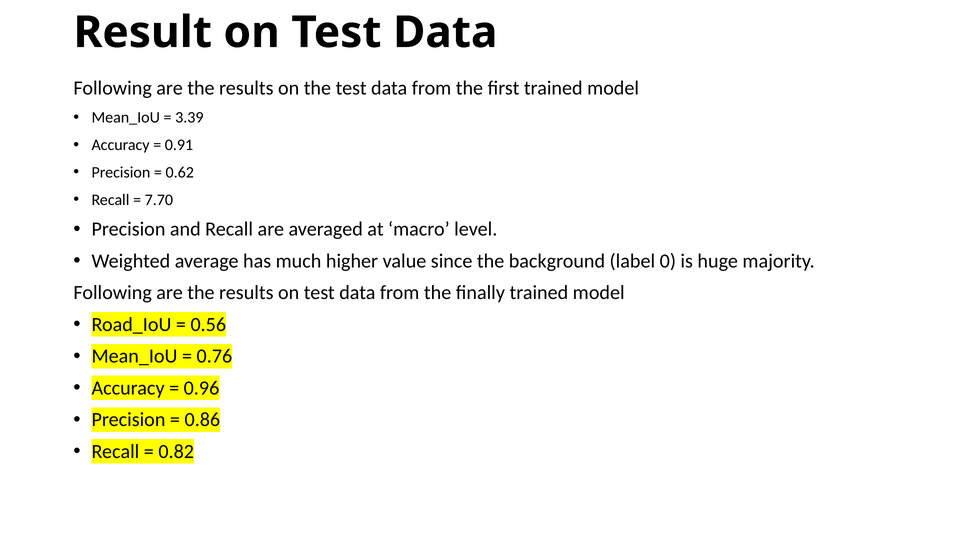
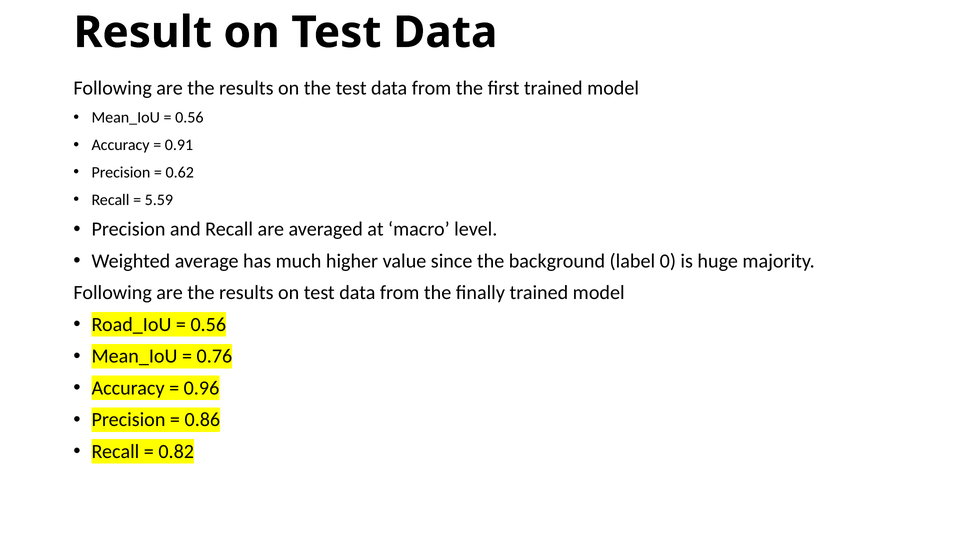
3.39 at (189, 118): 3.39 -> 0.56
7.70: 7.70 -> 5.59
